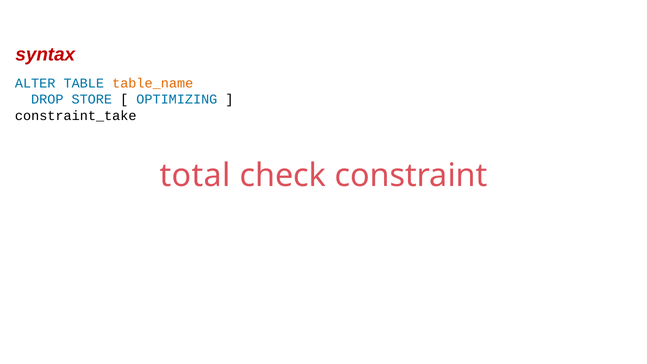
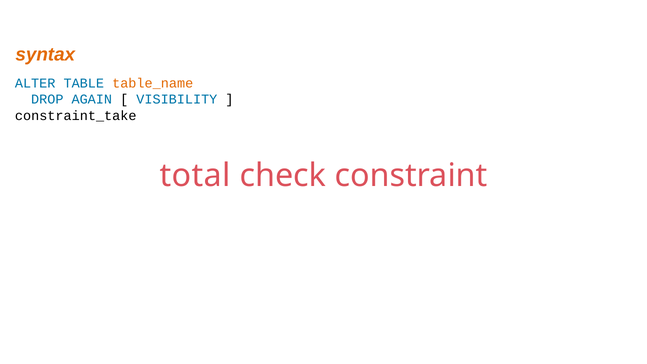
syntax colour: red -> orange
STORE: STORE -> AGAIN
OPTIMIZING: OPTIMIZING -> VISIBILITY
